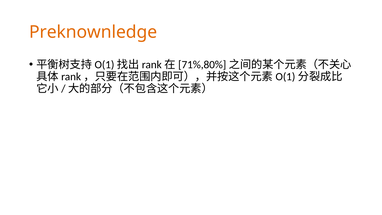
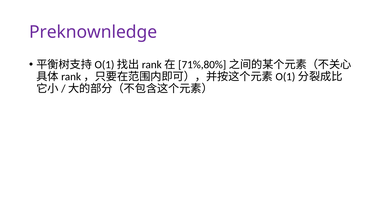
Preknownledge colour: orange -> purple
